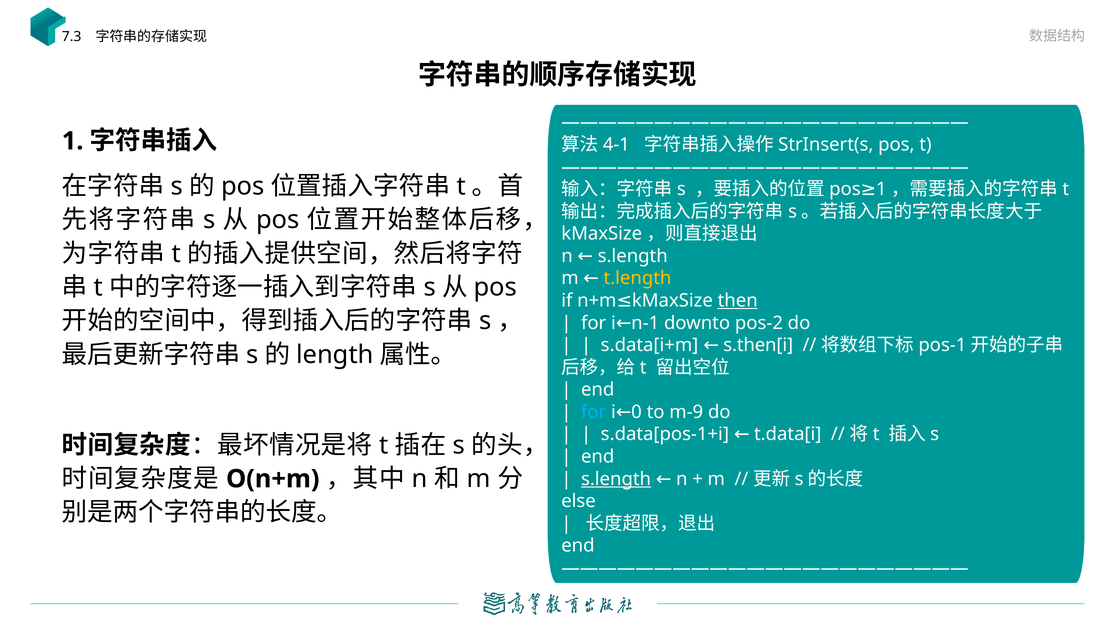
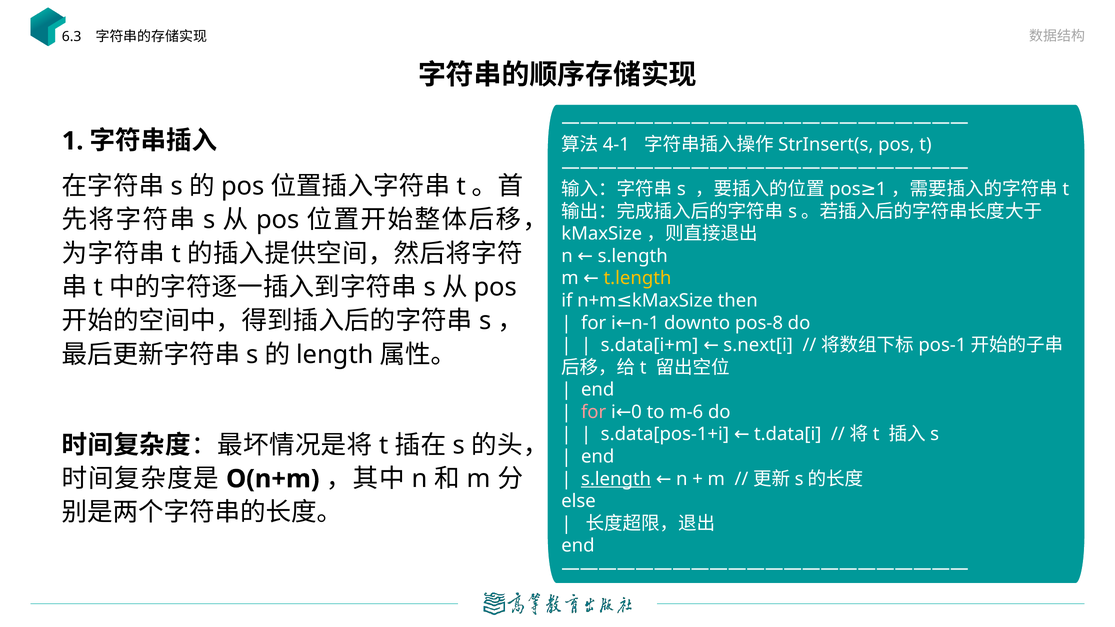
7.3: 7.3 -> 6.3
then underline: present -> none
pos-2: pos-2 -> pos-8
s.then[i: s.then[i -> s.next[i
for at (594, 412) colour: light blue -> pink
m-9: m-9 -> m-6
